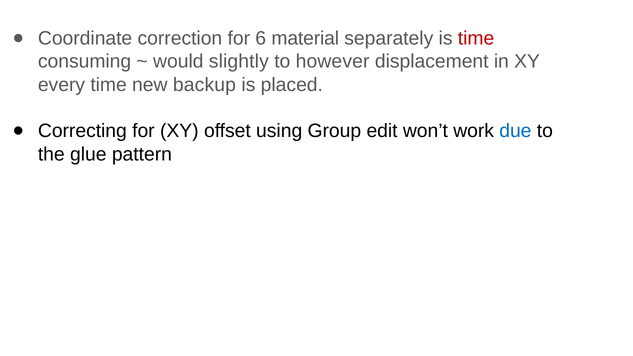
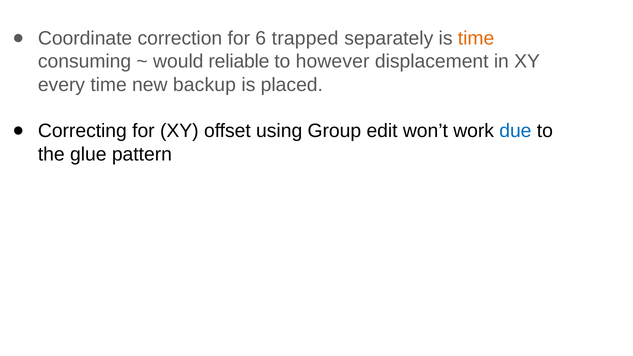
material: material -> trapped
time at (476, 38) colour: red -> orange
slightly: slightly -> reliable
